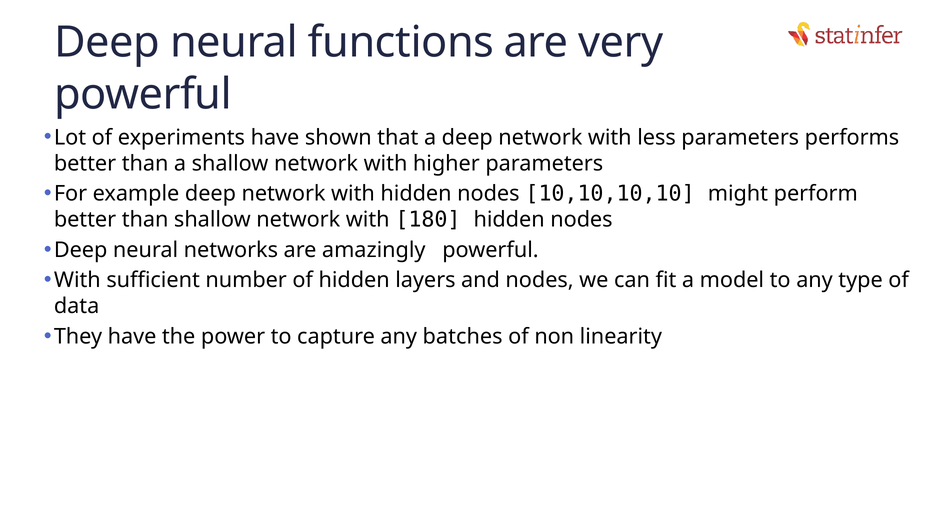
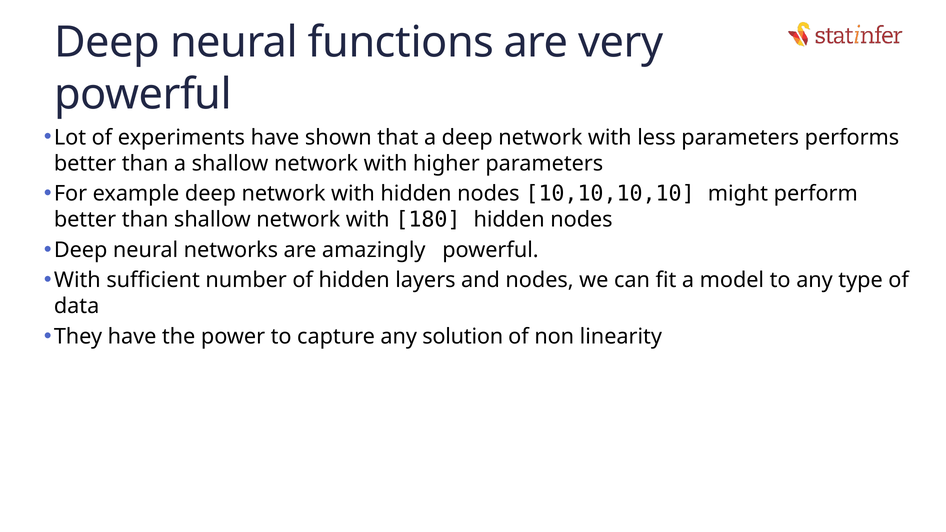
batches: batches -> solution
